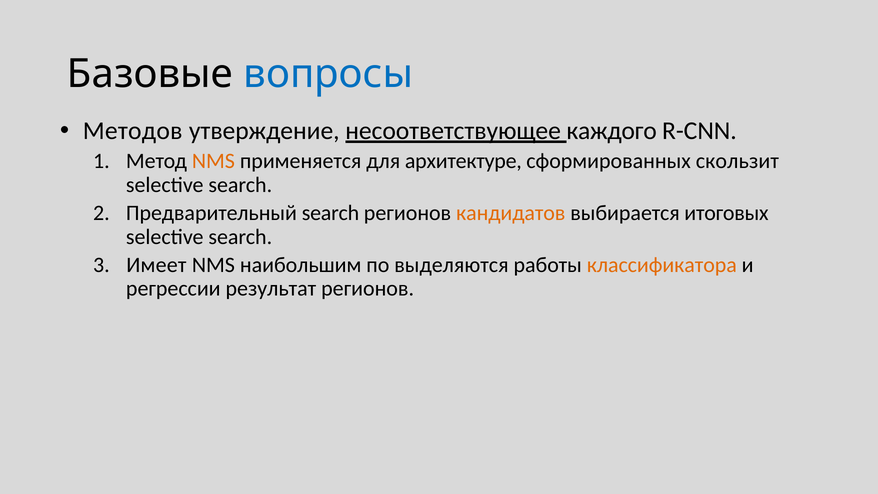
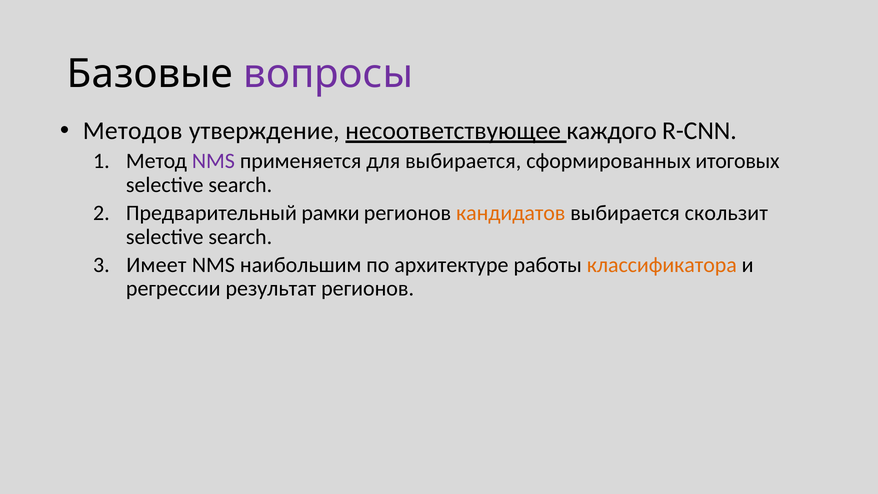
вопросы colour: blue -> purple
NMS at (213, 161) colour: orange -> purple
для архитектуре: архитектуре -> выбирается
скользит: скользит -> итоговых
Предварительный search: search -> рамки
итоговых: итоговых -> скользит
выделяются: выделяются -> архитектуре
